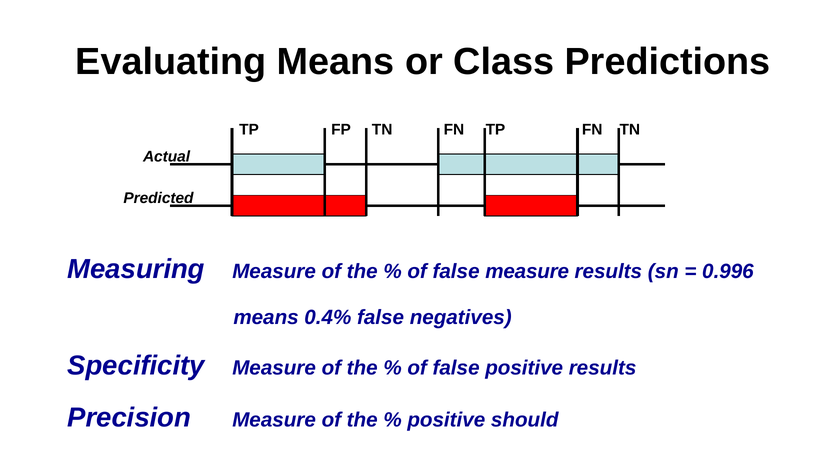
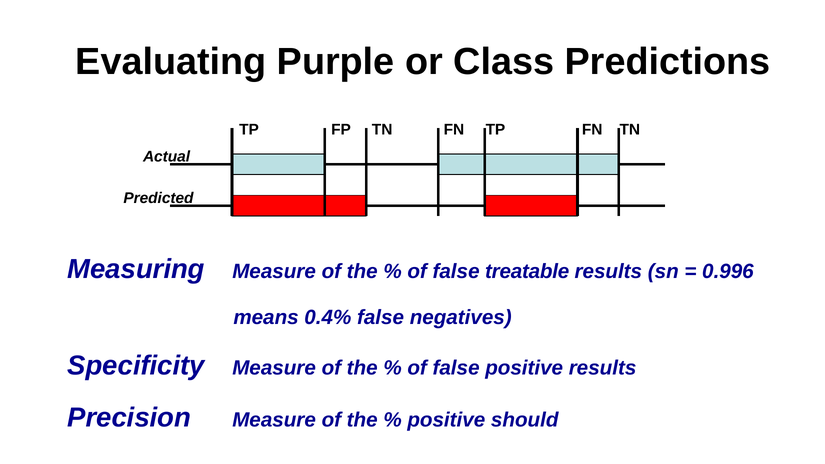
Evaluating Means: Means -> Purple
false measure: measure -> treatable
